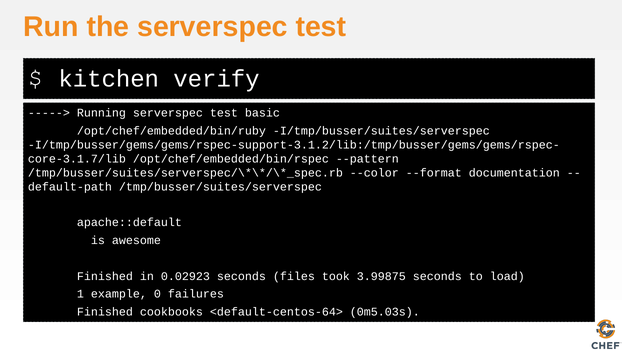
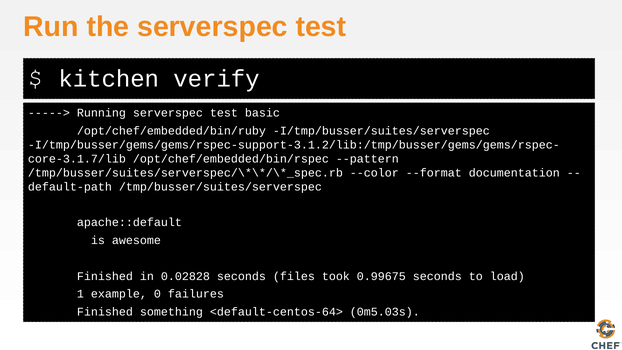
0.02923: 0.02923 -> 0.02828
3.99875: 3.99875 -> 0.99675
cookbooks: cookbooks -> something
